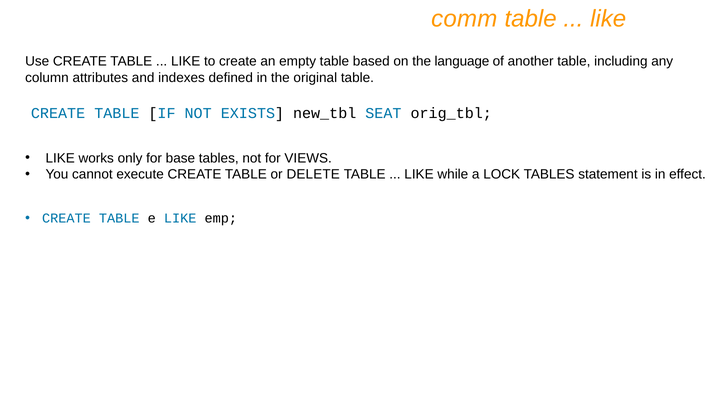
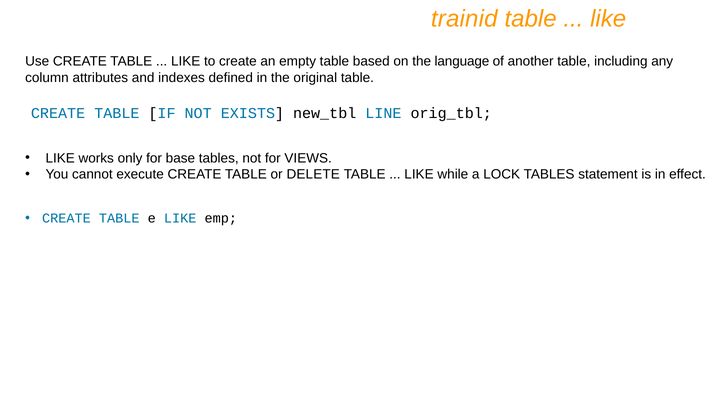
comm: comm -> trainid
SEAT: SEAT -> LINE
